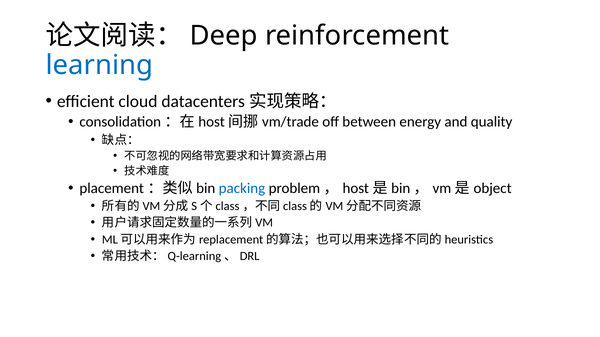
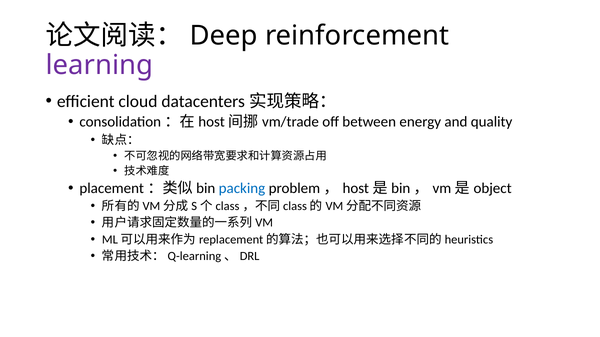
learning colour: blue -> purple
